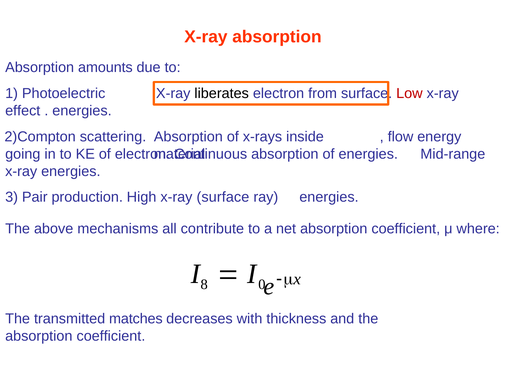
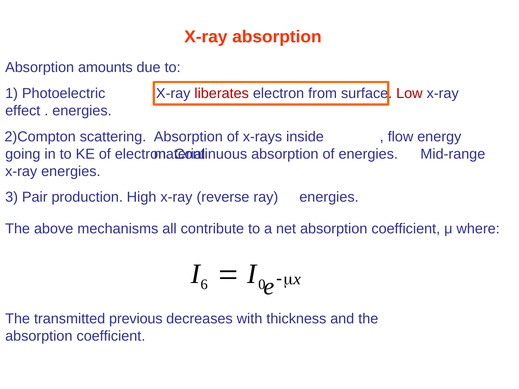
liberates colour: black -> red
x-ray surface: surface -> reverse
8: 8 -> 6
matches: matches -> previous
